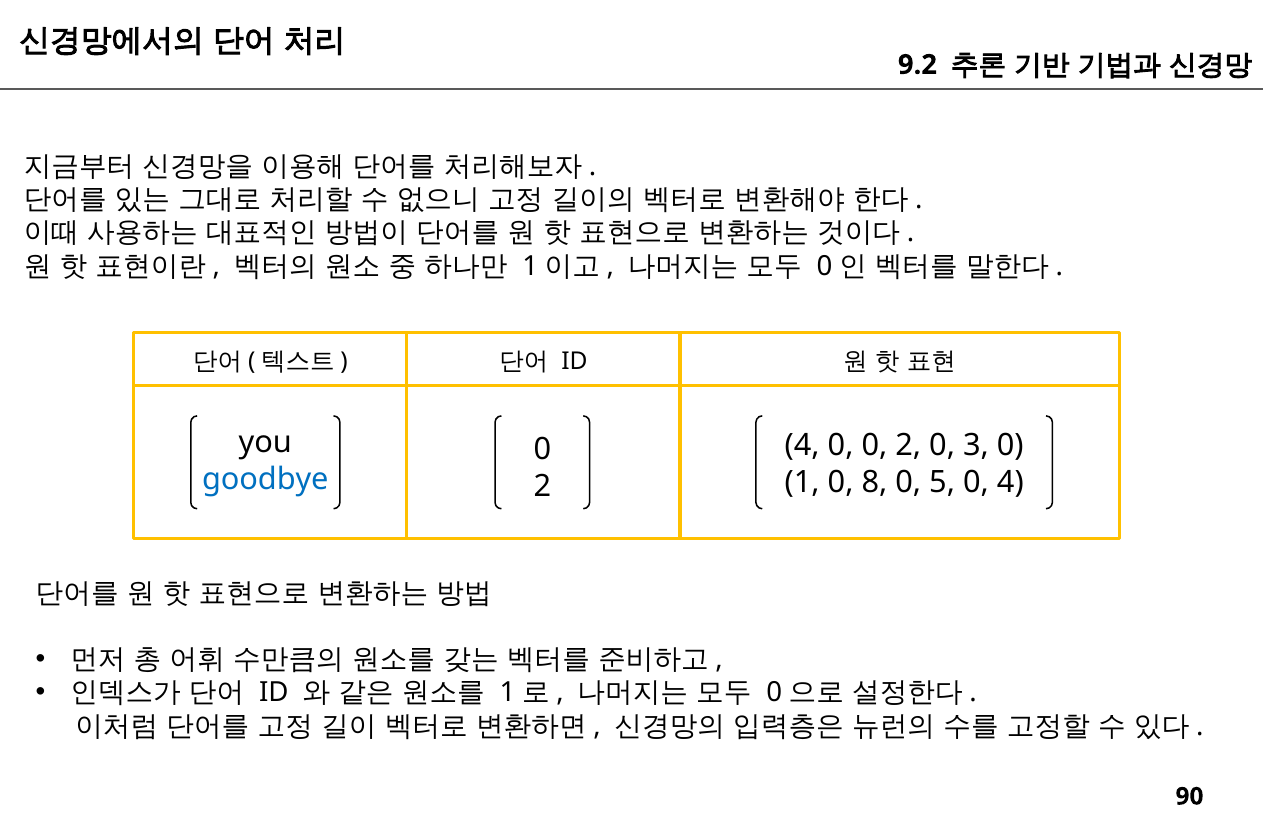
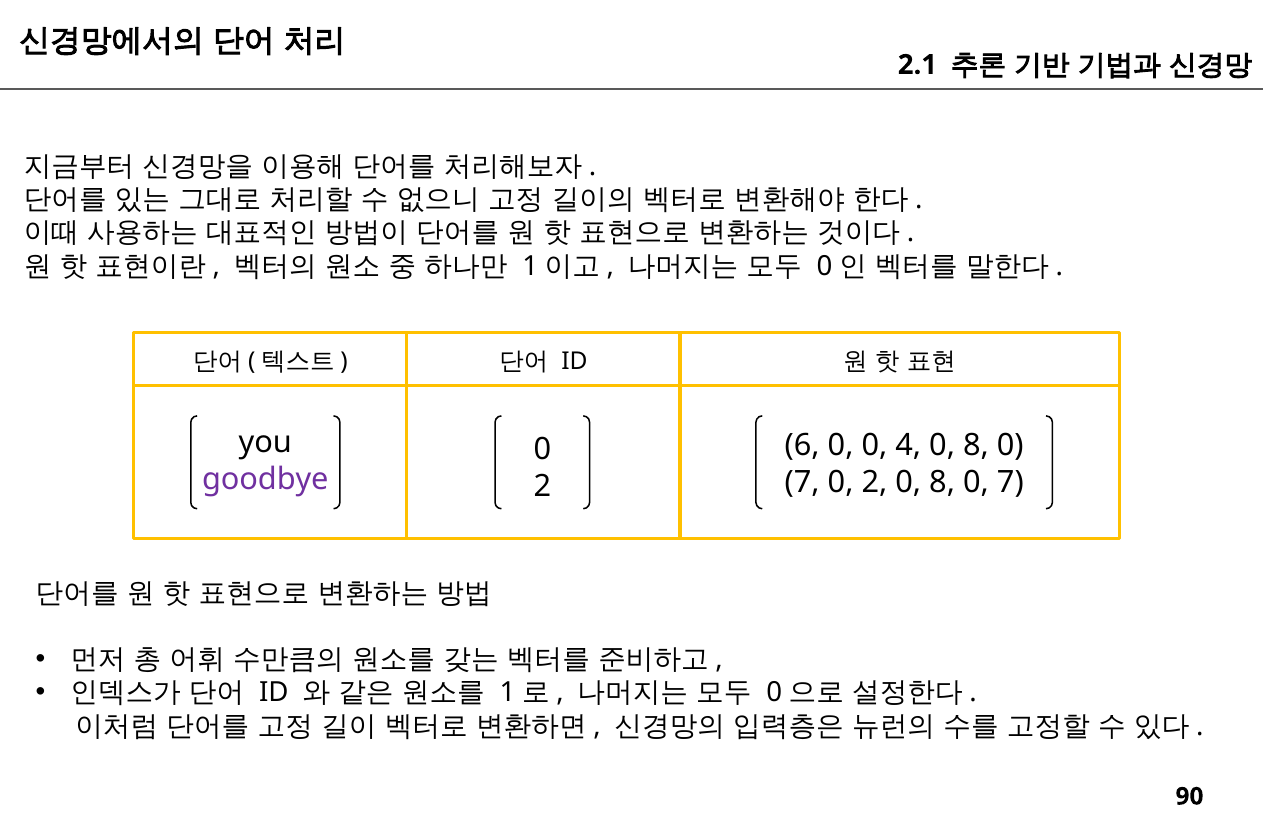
9.2: 9.2 -> 2.1
4 at (802, 445): 4 -> 6
0 0 2: 2 -> 4
3 at (976, 445): 3 -> 8
goodbye colour: blue -> purple
1 at (802, 482): 1 -> 7
8 at (874, 482): 8 -> 2
5 at (942, 482): 5 -> 8
4 at (1010, 482): 4 -> 7
